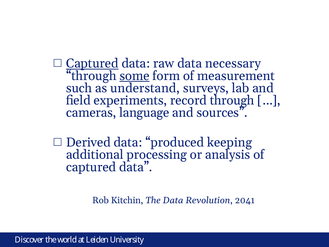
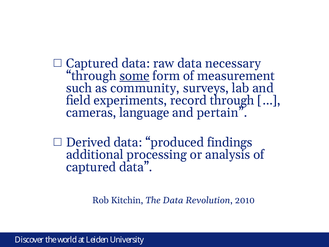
Captured at (92, 63) underline: present -> none
understand: understand -> community
sources: sources -> pertain
keeping: keeping -> findings
2041: 2041 -> 2010
